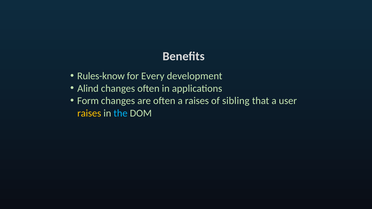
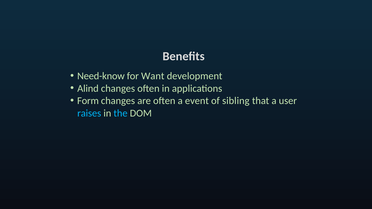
Rules-know: Rules-know -> Need-know
Every: Every -> Want
a raises: raises -> event
raises at (89, 113) colour: yellow -> light blue
